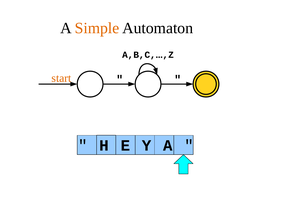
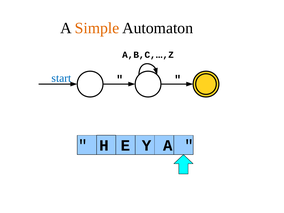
start colour: orange -> blue
